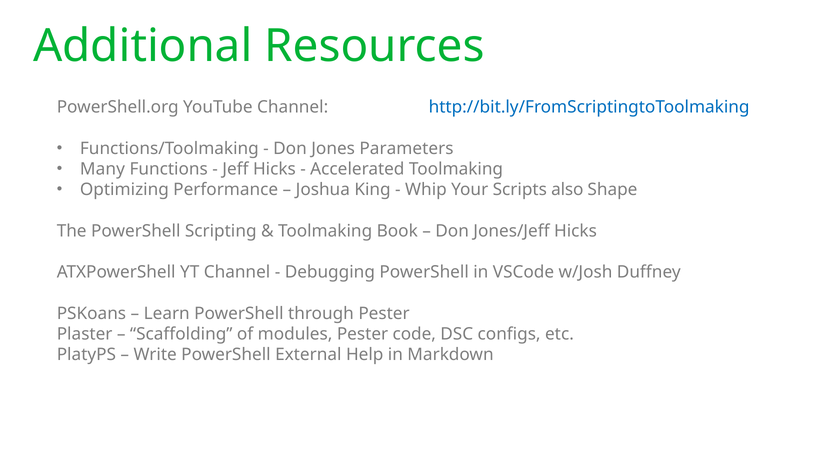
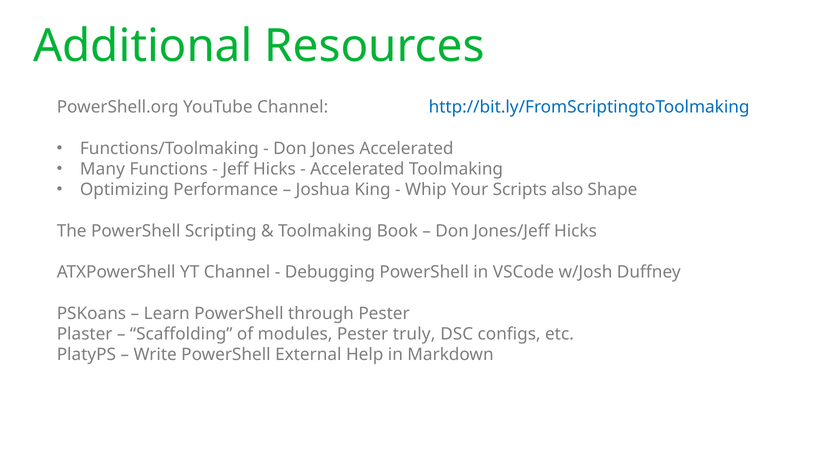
Jones Parameters: Parameters -> Accelerated
code: code -> truly
